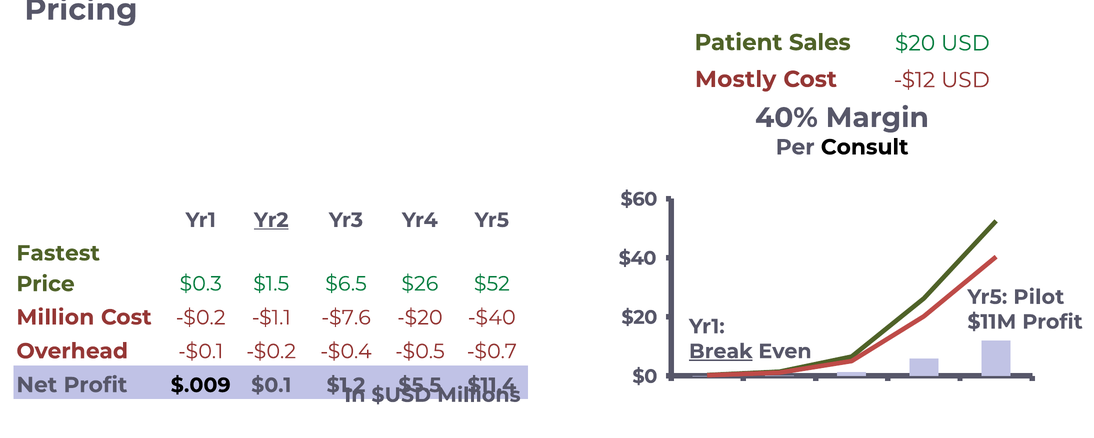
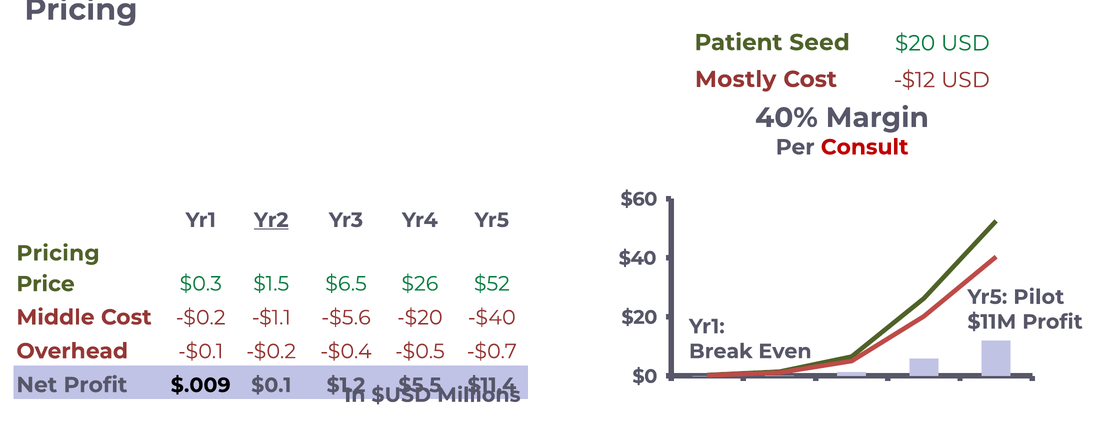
Sales: Sales -> Seed
Consult colour: black -> red
Fastest at (58, 253): Fastest -> Pricing
Million: Million -> Middle
-$7.6: -$7.6 -> -$5.6
Break underline: present -> none
